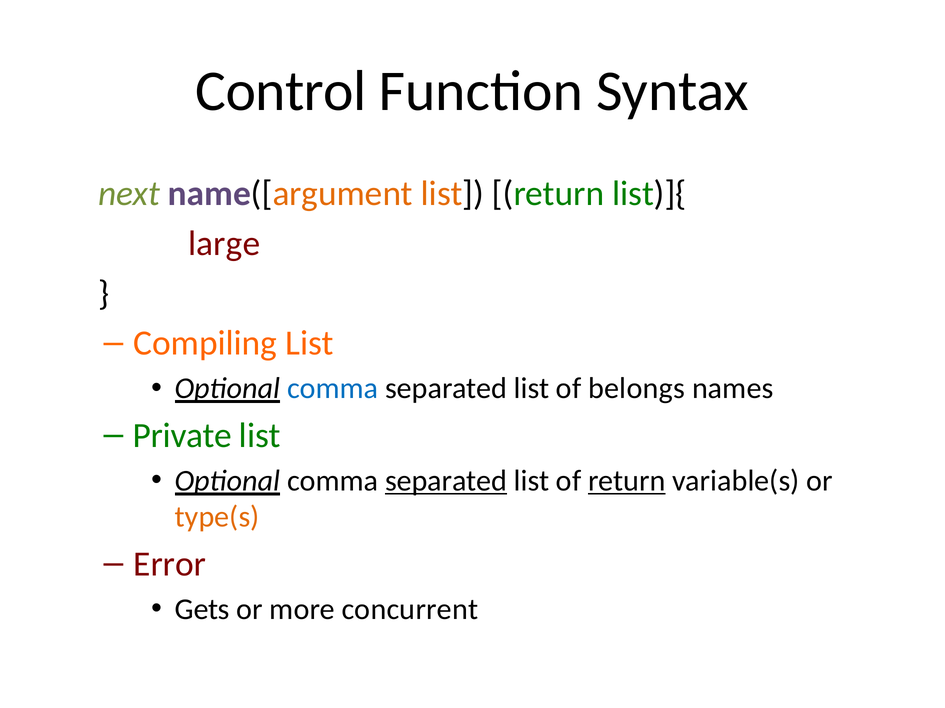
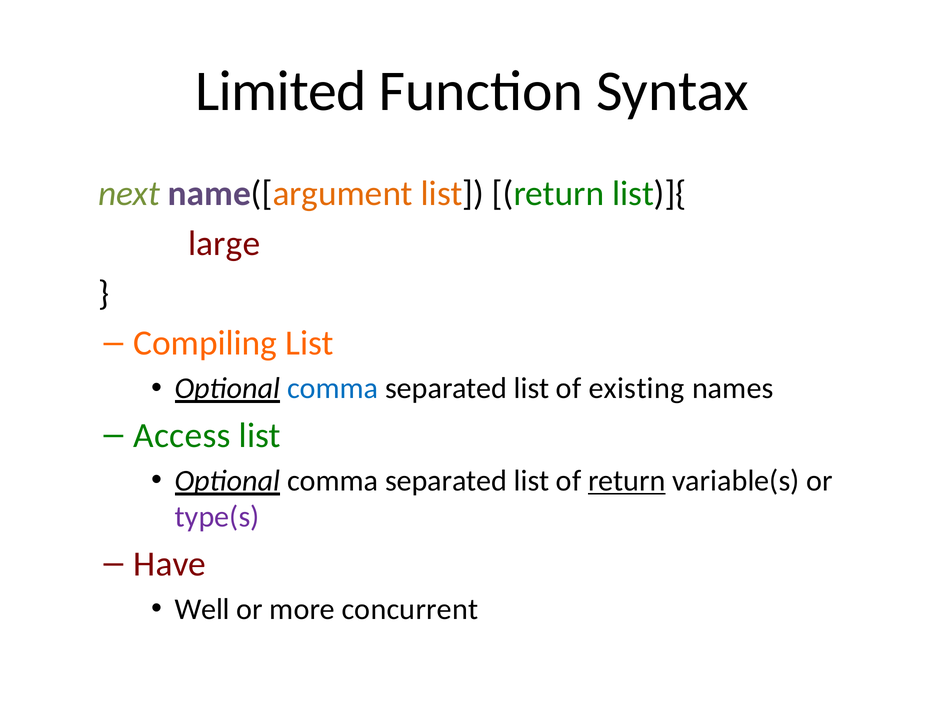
Control: Control -> Limited
belongs: belongs -> existing
Private: Private -> Access
separated at (446, 481) underline: present -> none
type(s colour: orange -> purple
Error: Error -> Have
Gets: Gets -> Well
